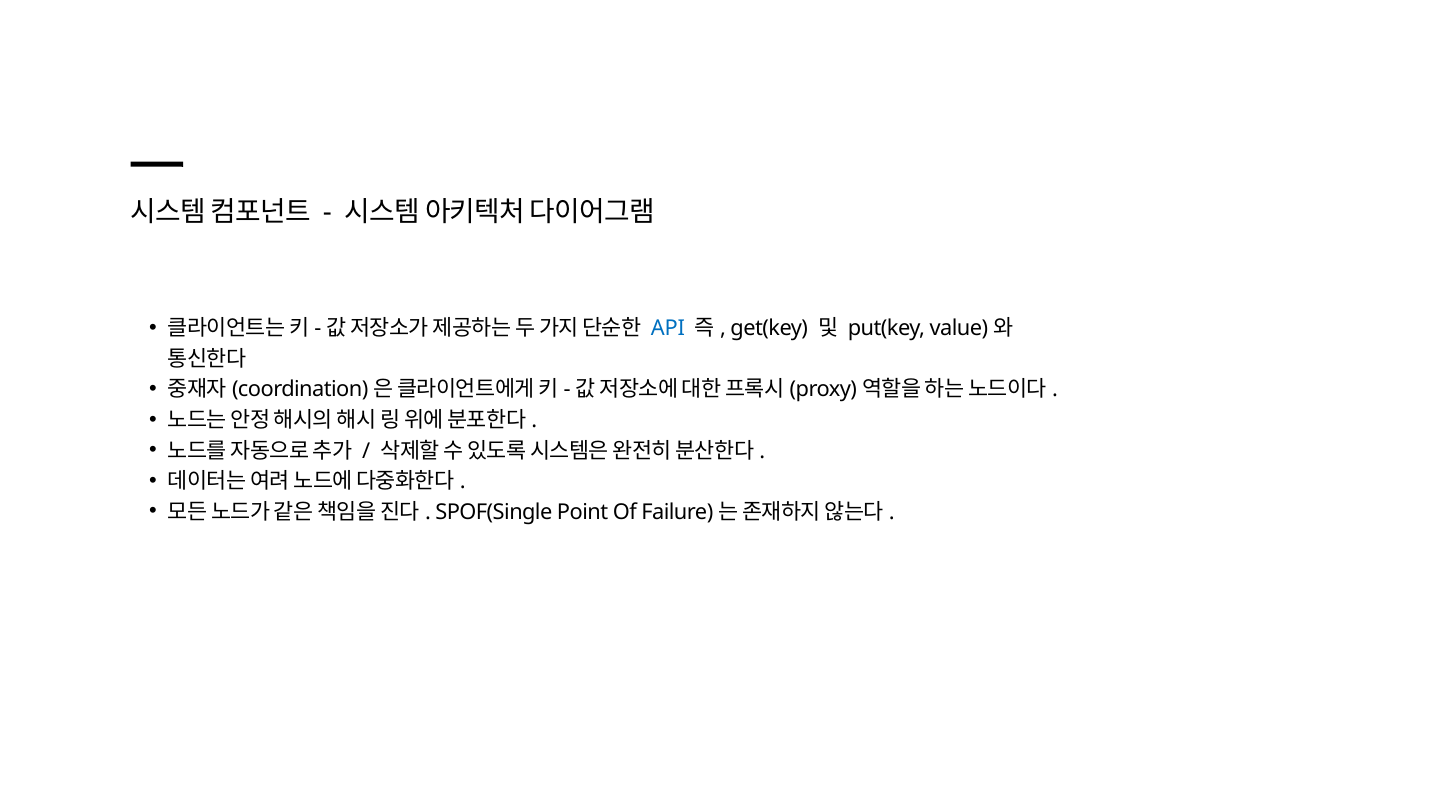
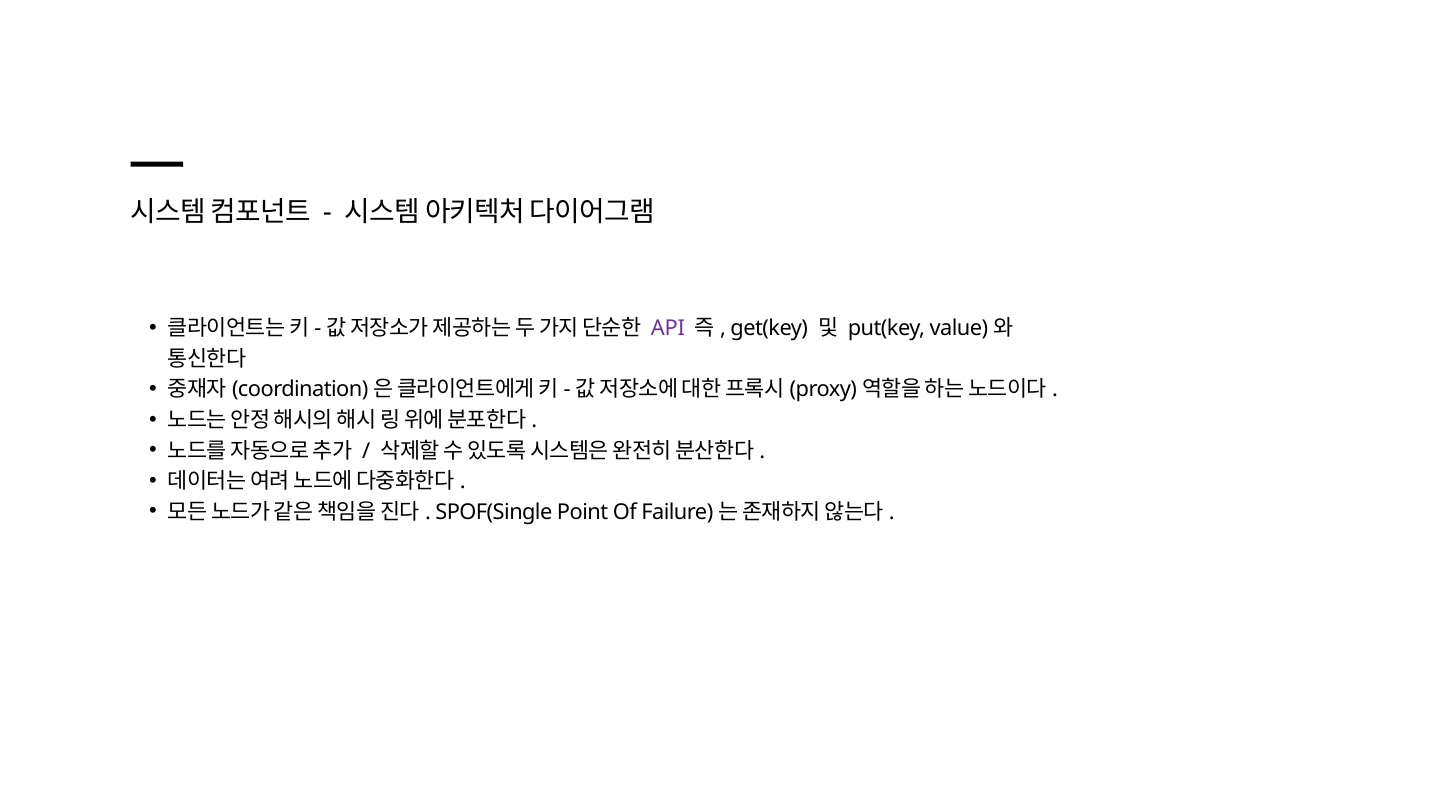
API colour: blue -> purple
